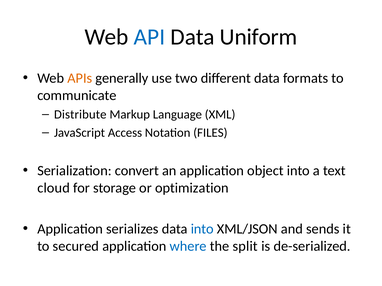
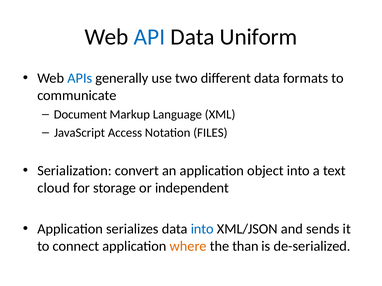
APIs colour: orange -> blue
Distribute: Distribute -> Document
optimization: optimization -> independent
secured: secured -> connect
where colour: blue -> orange
split: split -> than
